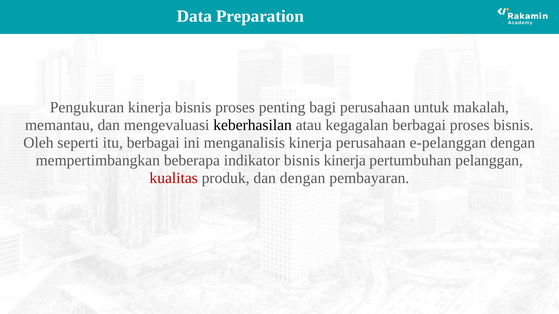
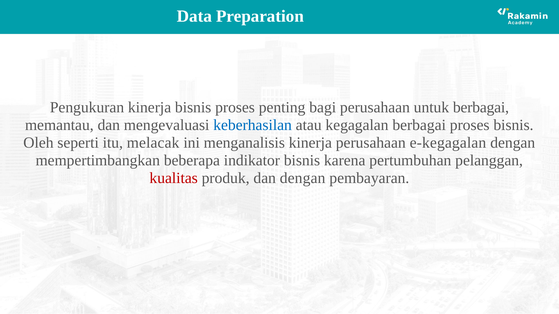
untuk makalah: makalah -> berbagai
keberhasilan colour: black -> blue
itu berbagai: berbagai -> melacak
e-pelanggan: e-pelanggan -> e-kegagalan
bisnis kinerja: kinerja -> karena
